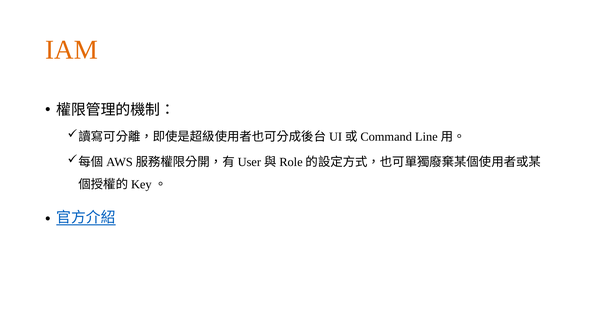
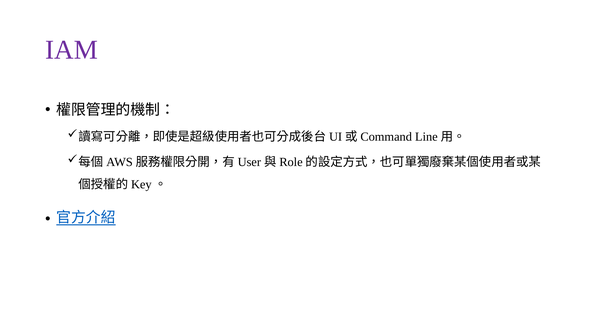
IAM colour: orange -> purple
